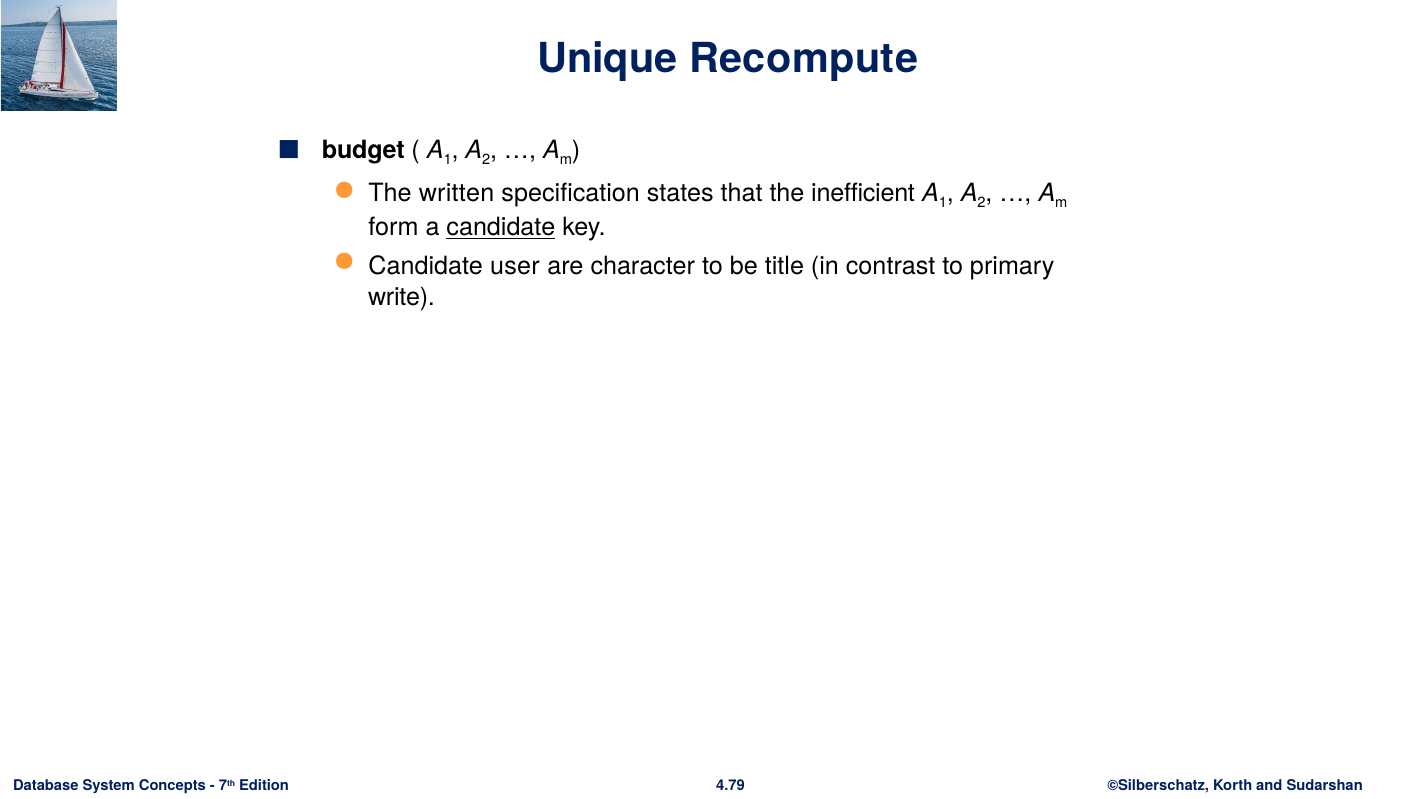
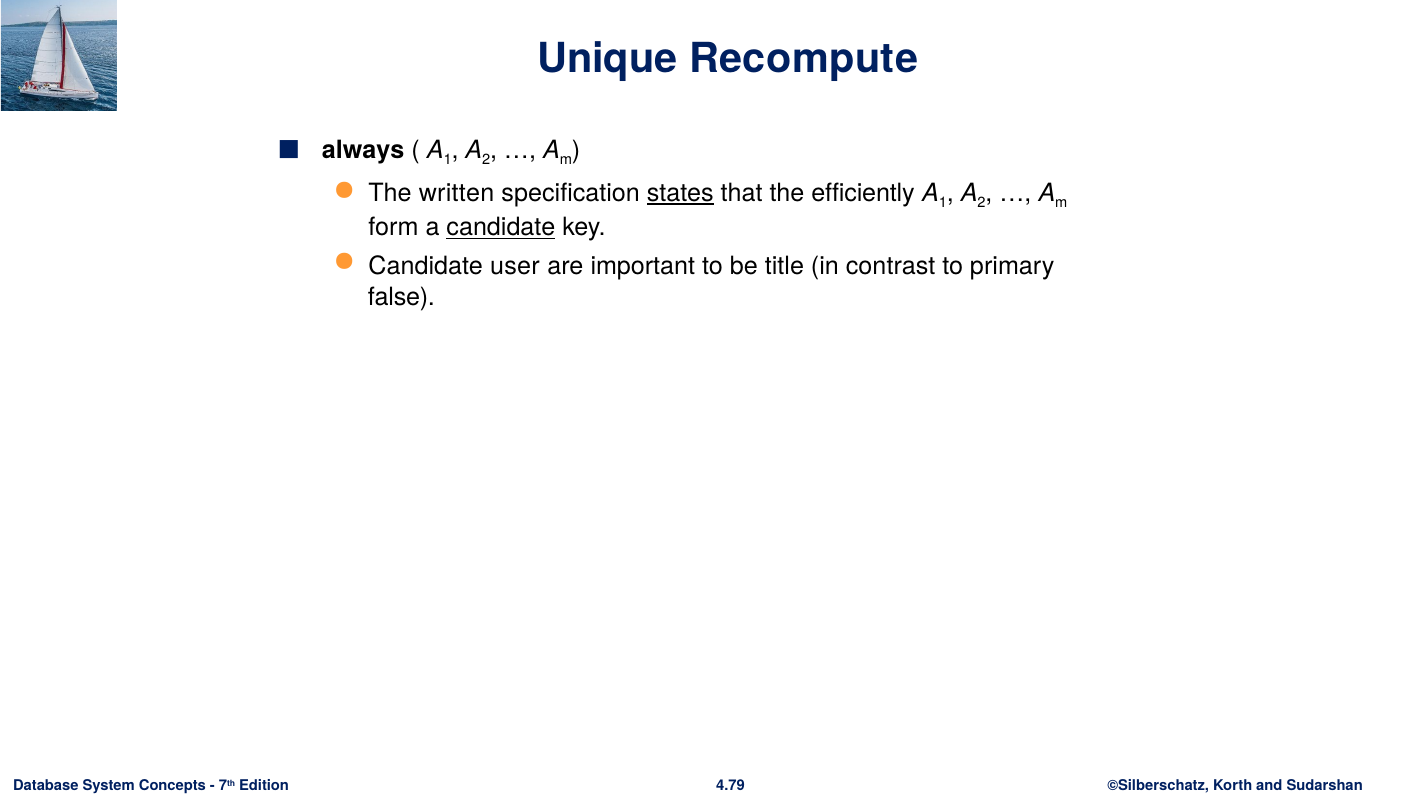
budget: budget -> always
states underline: none -> present
inefficient: inefficient -> efficiently
character: character -> important
write: write -> false
